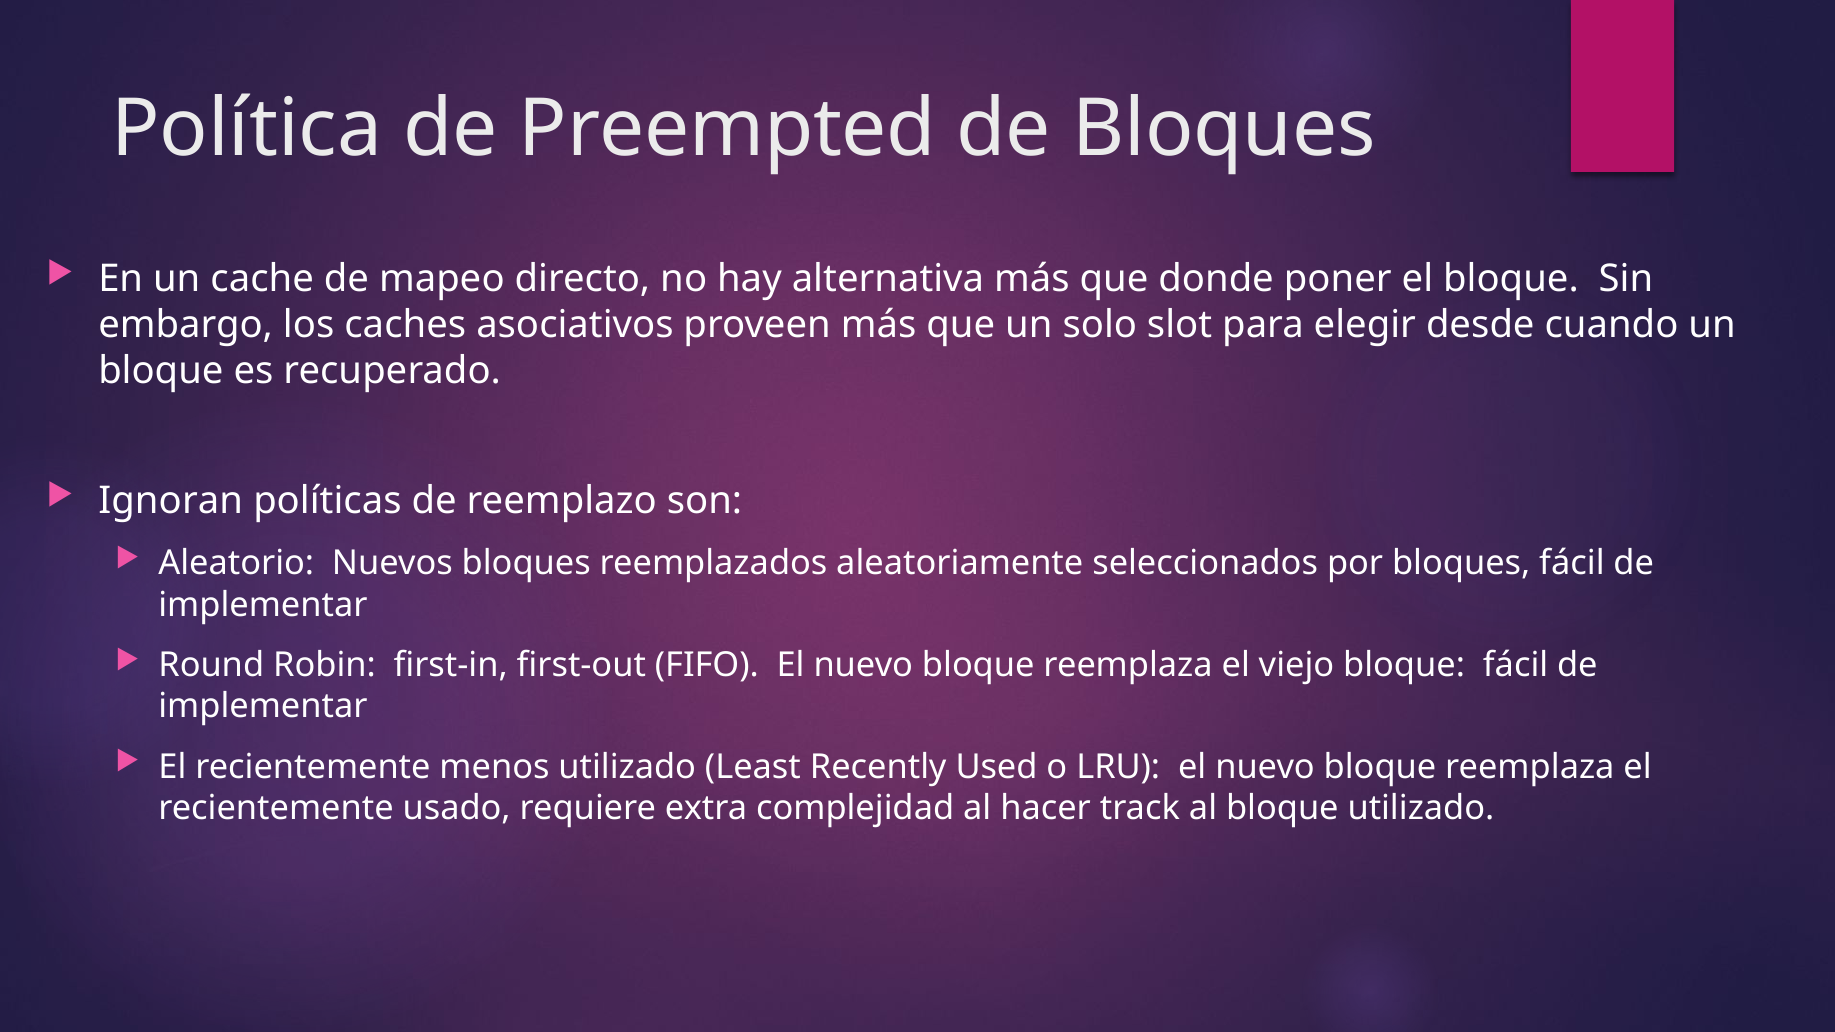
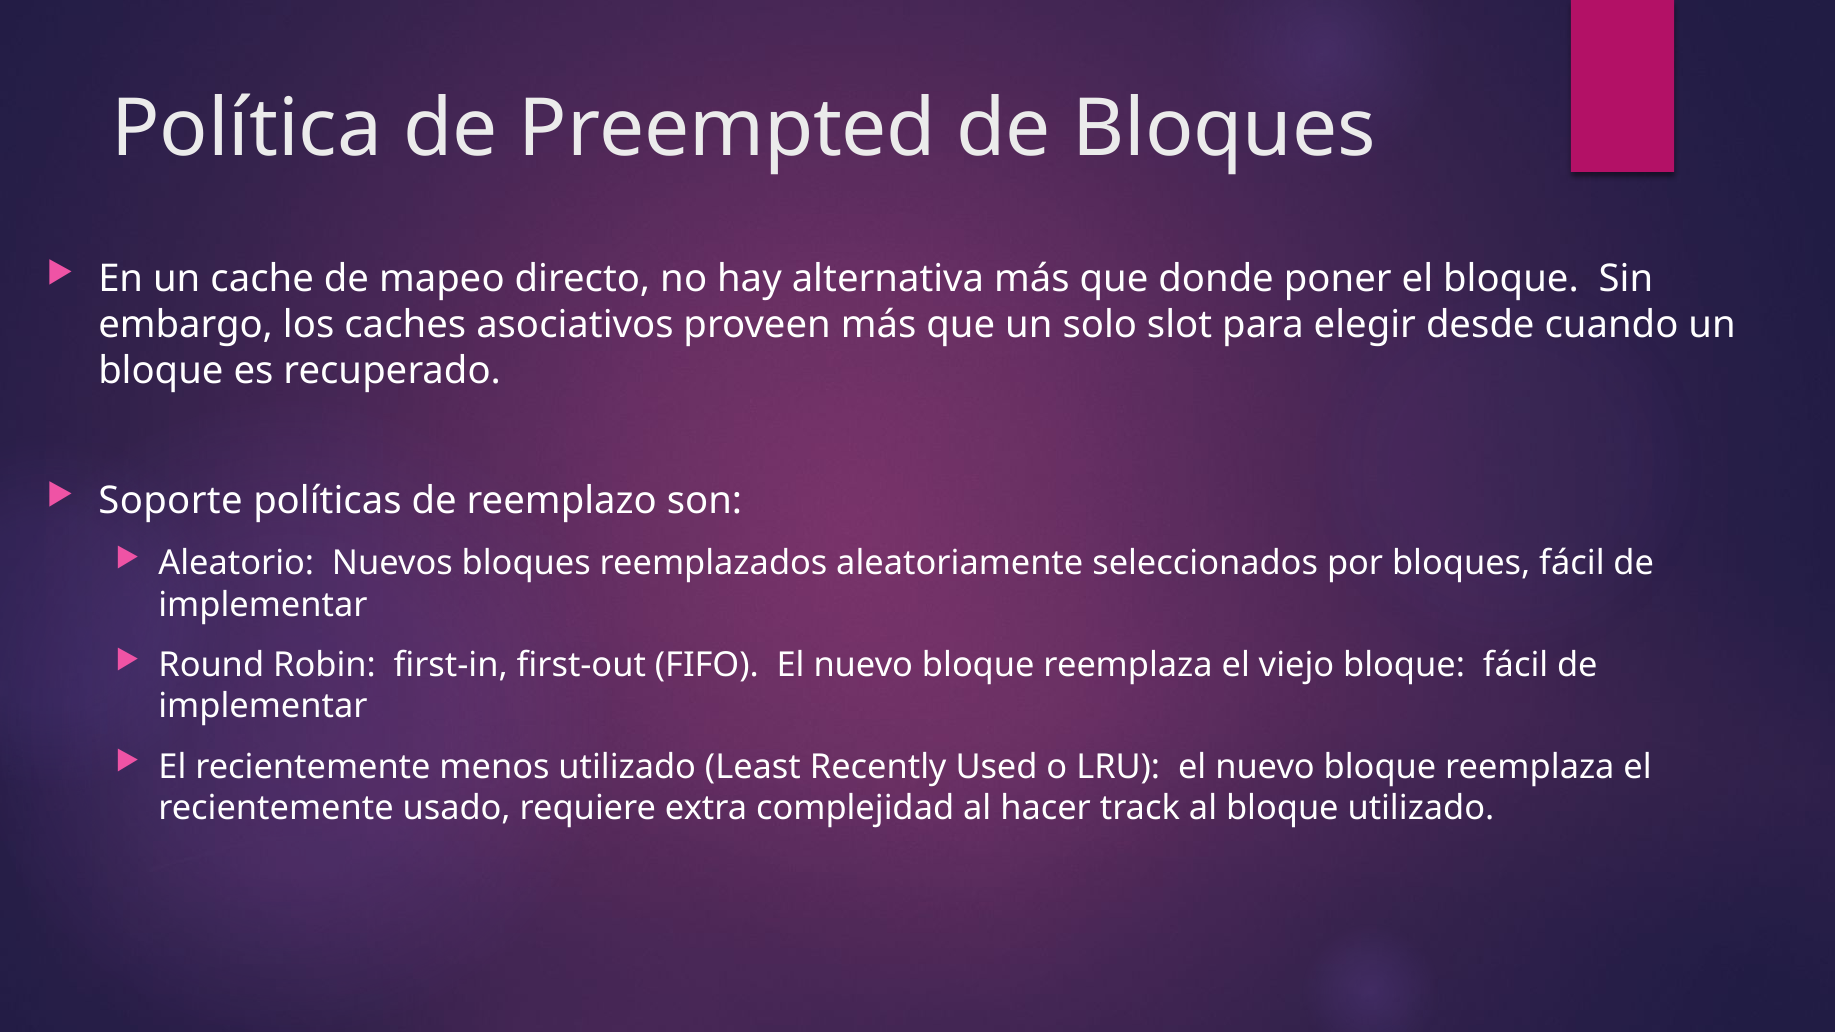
Ignoran: Ignoran -> Soporte
